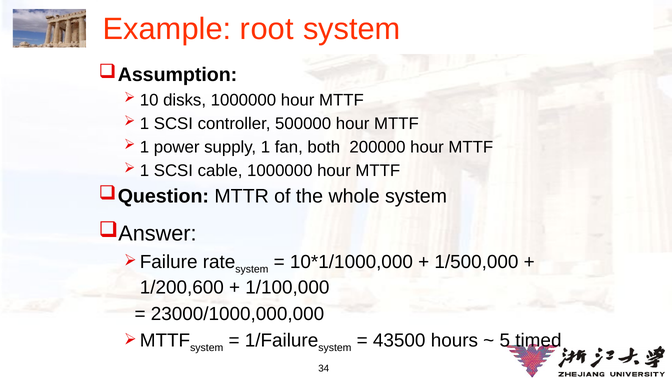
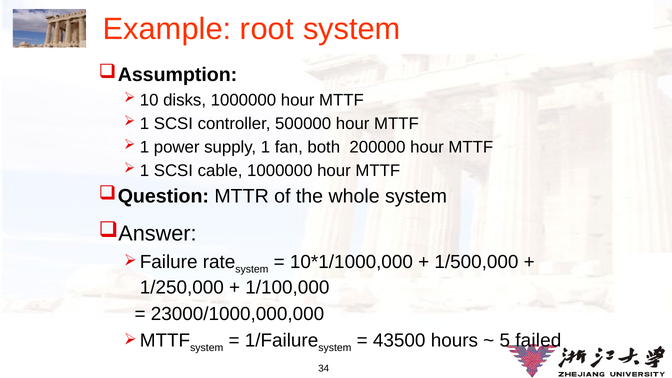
1/200,600: 1/200,600 -> 1/250,000
timed: timed -> failed
